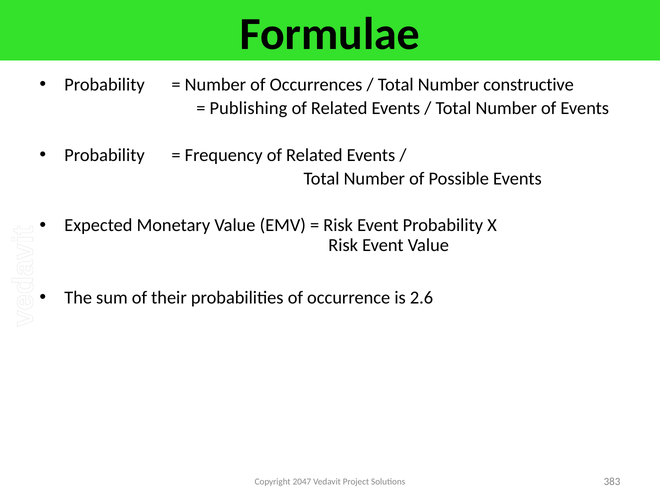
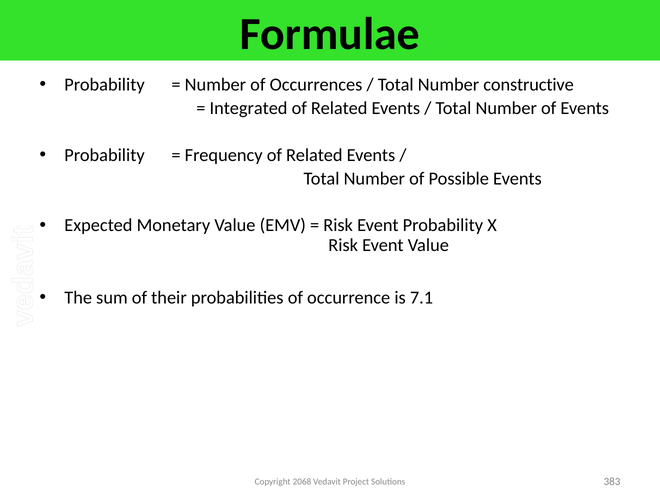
Publishing: Publishing -> Integrated
2.6: 2.6 -> 7.1
2047: 2047 -> 2068
